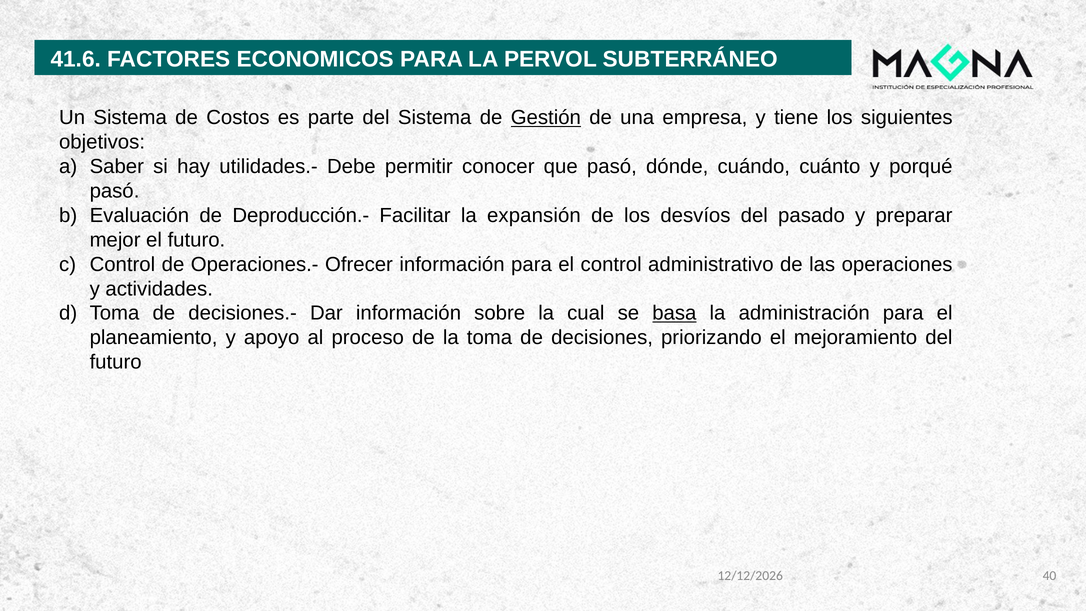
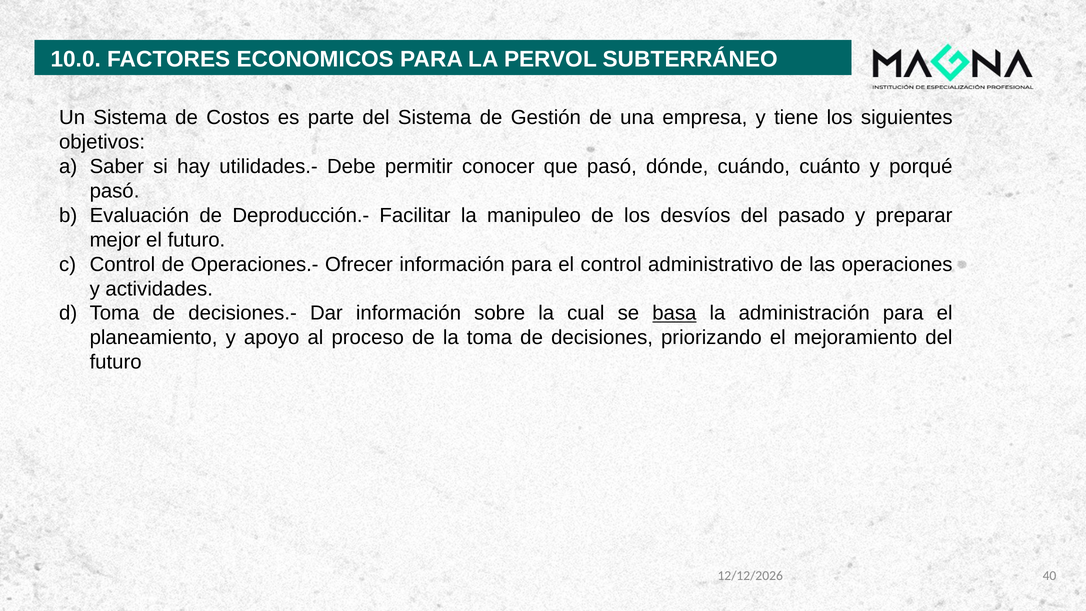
41.6: 41.6 -> 10.0
Gestión underline: present -> none
expansión: expansión -> manipuleo
